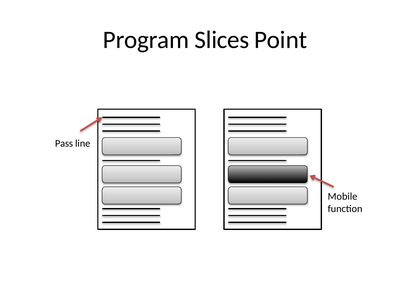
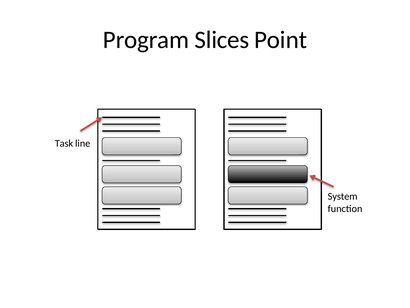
Pass: Pass -> Task
Mobile: Mobile -> System
